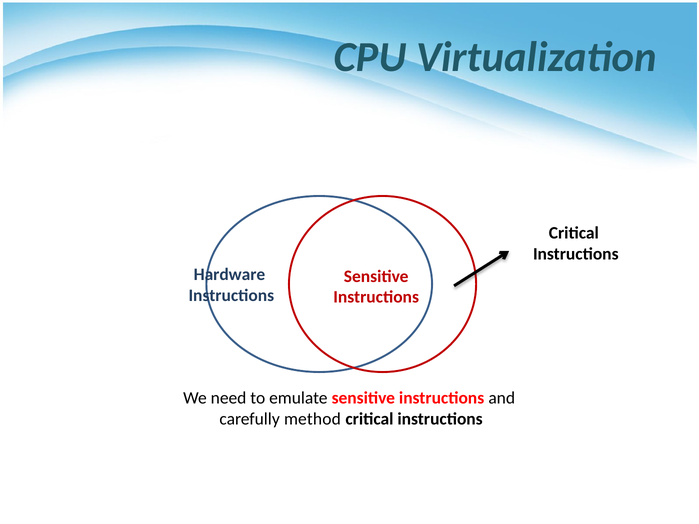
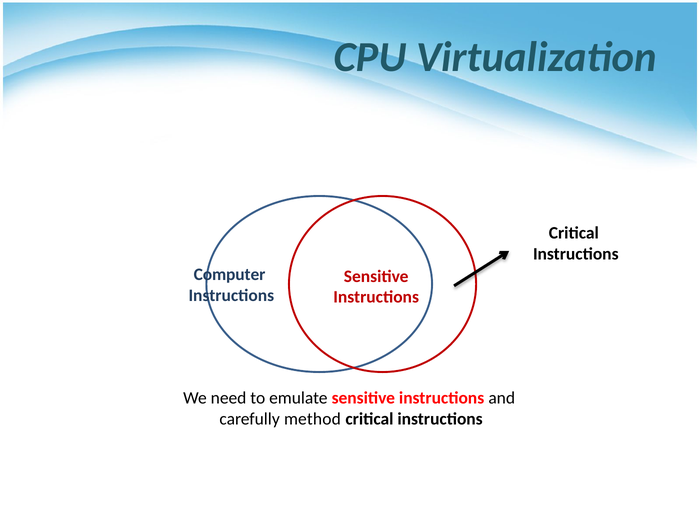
Hardware: Hardware -> Computer
